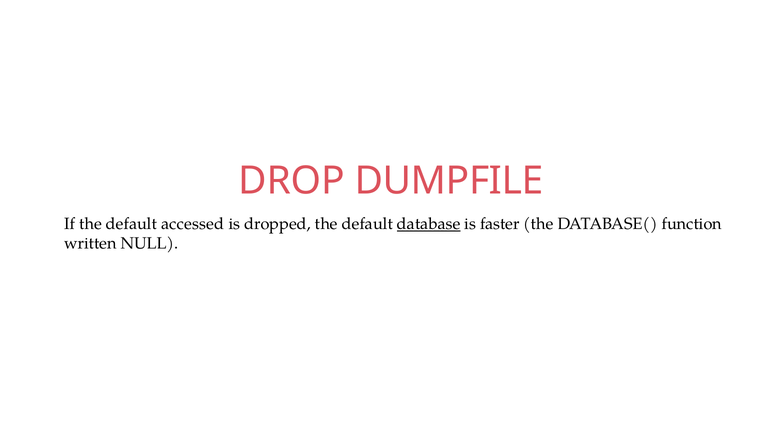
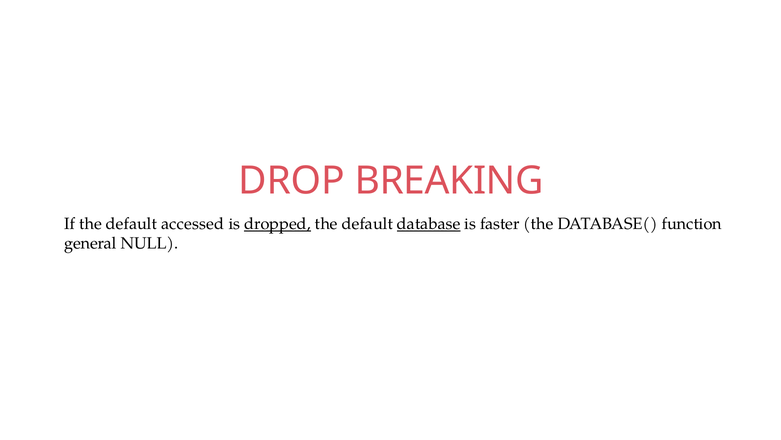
DUMPFILE: DUMPFILE -> BREAKING
dropped underline: none -> present
written: written -> general
